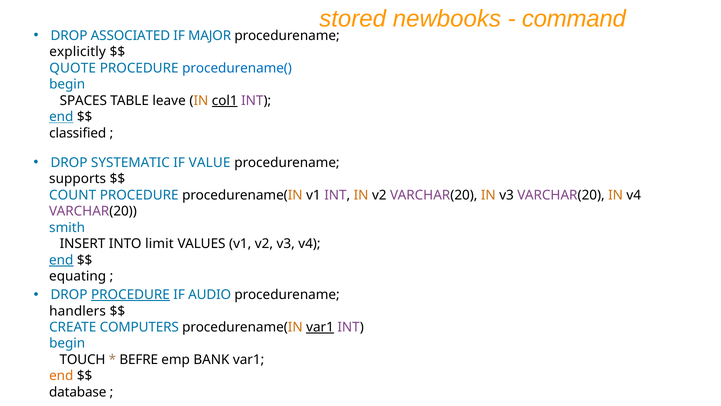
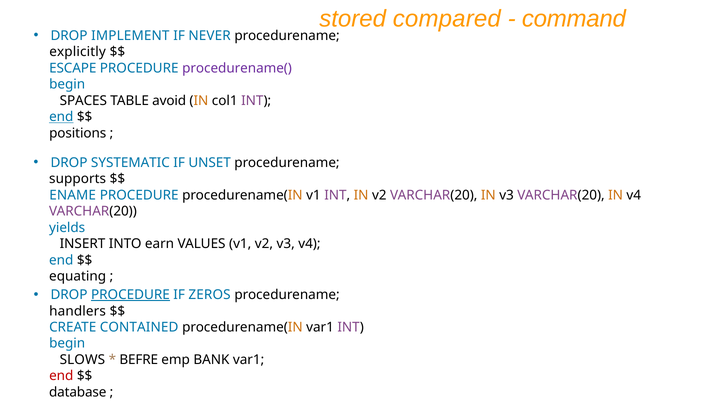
newbooks: newbooks -> compared
ASSOCIATED: ASSOCIATED -> IMPLEMENT
MAJOR: MAJOR -> NEVER
QUOTE: QUOTE -> ESCAPE
procedurename( colour: blue -> purple
leave: leave -> avoid
col1 underline: present -> none
classified: classified -> positions
VALUE: VALUE -> UNSET
COUNT: COUNT -> ENAME
smith: smith -> yields
limit: limit -> earn
end at (61, 260) underline: present -> none
AUDIO: AUDIO -> ZEROS
COMPUTERS: COMPUTERS -> CONTAINED
var1 at (320, 327) underline: present -> none
TOUCH: TOUCH -> SLOWS
end at (61, 376) colour: orange -> red
